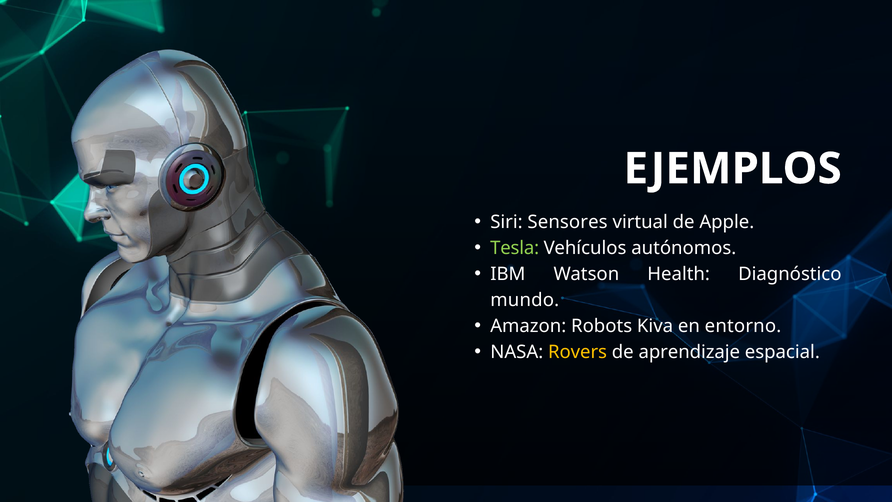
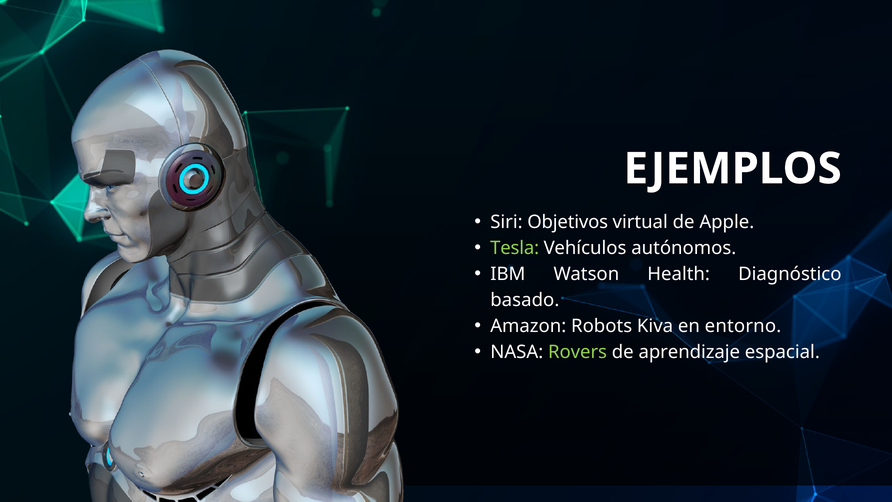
Sensores: Sensores -> Objetivos
mundo: mundo -> basado
Rovers colour: yellow -> light green
